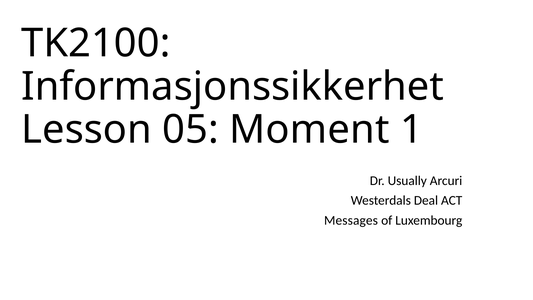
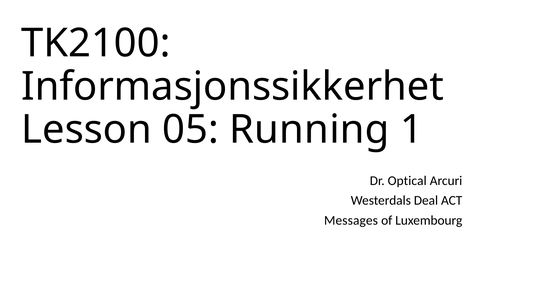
Moment: Moment -> Running
Usually: Usually -> Optical
